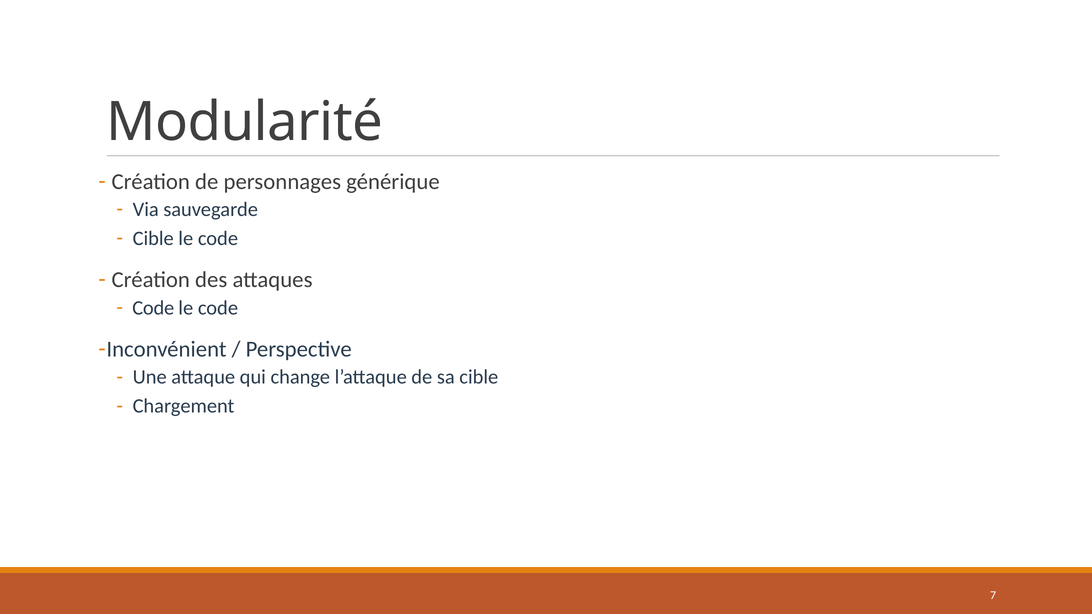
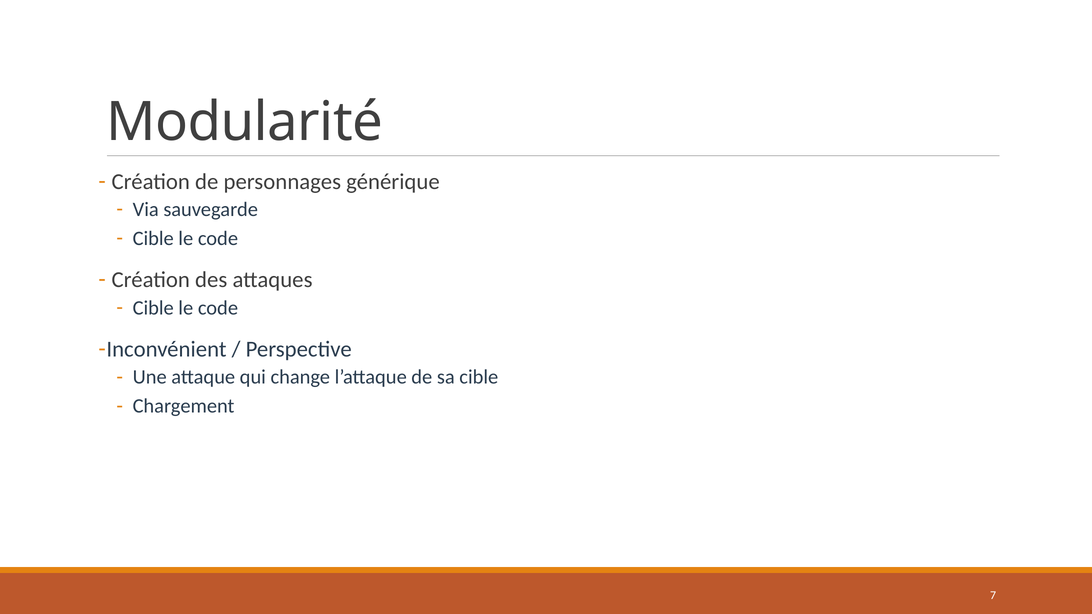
Code at (153, 308): Code -> Cible
